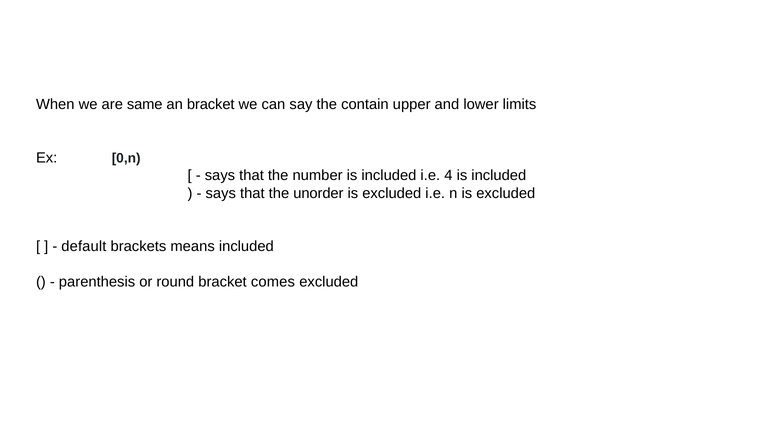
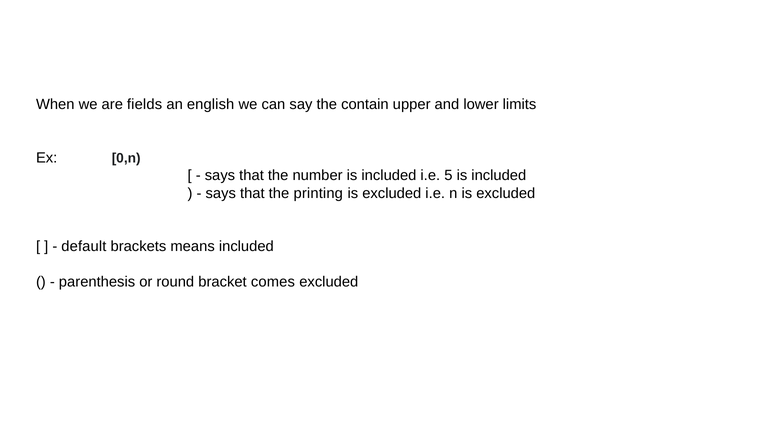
same: same -> fields
an bracket: bracket -> english
4: 4 -> 5
unorder: unorder -> printing
